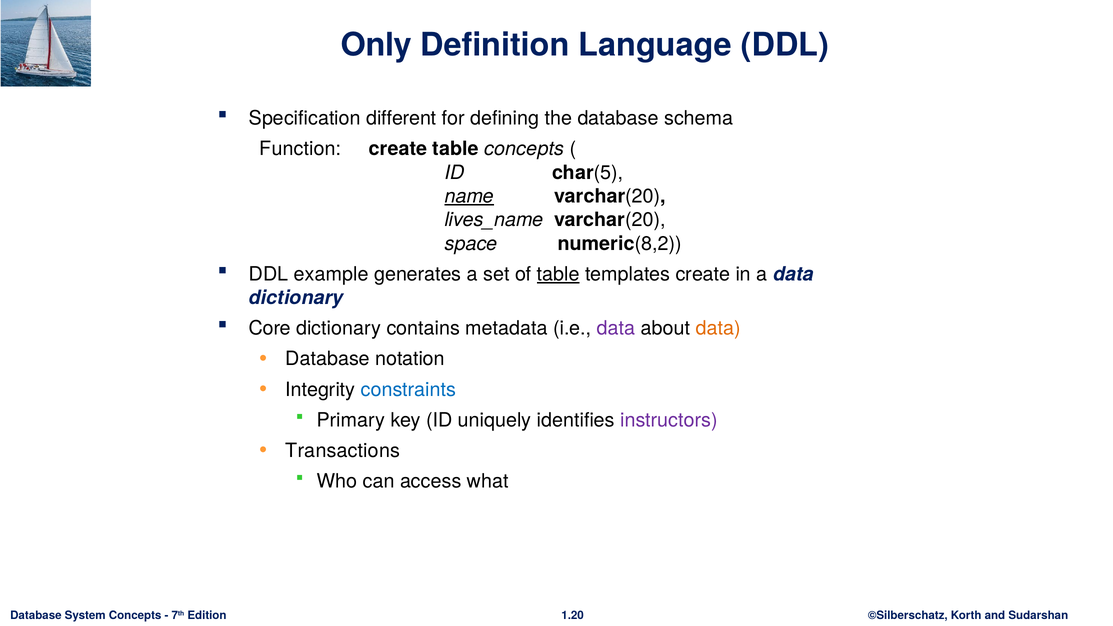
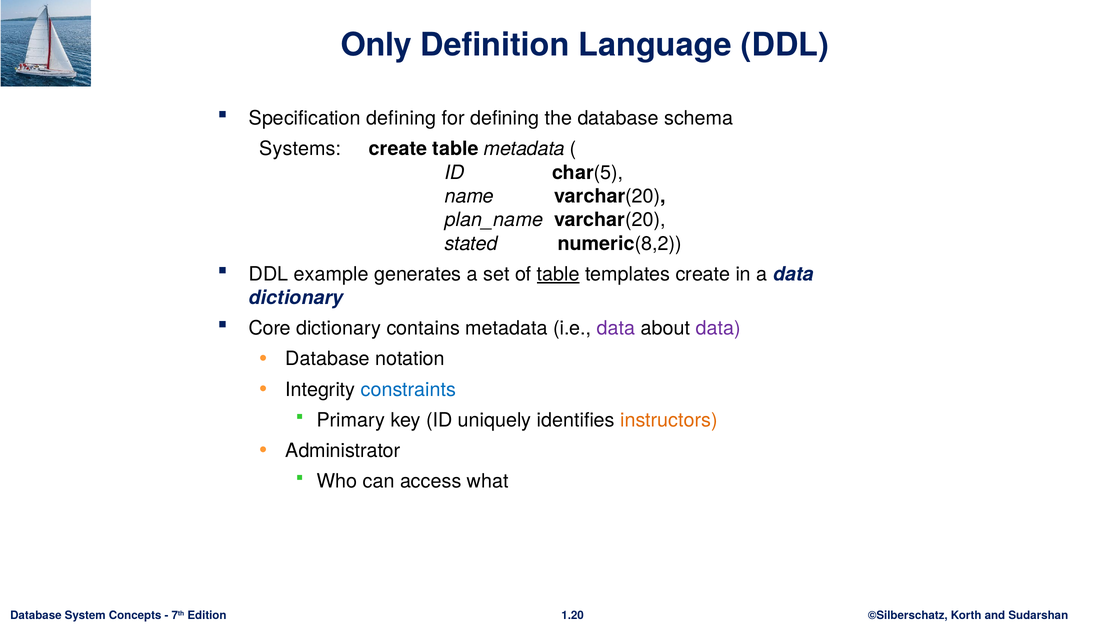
Specification different: different -> defining
Function: Function -> Systems
table concepts: concepts -> metadata
name underline: present -> none
lives_name: lives_name -> plan_name
space: space -> stated
data at (718, 328) colour: orange -> purple
instructors colour: purple -> orange
Transactions: Transactions -> Administrator
